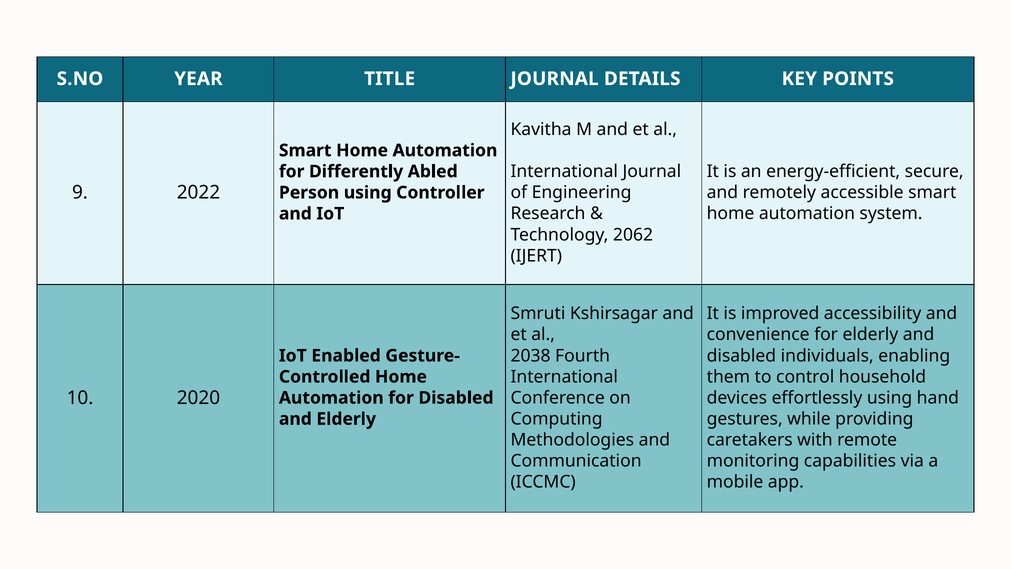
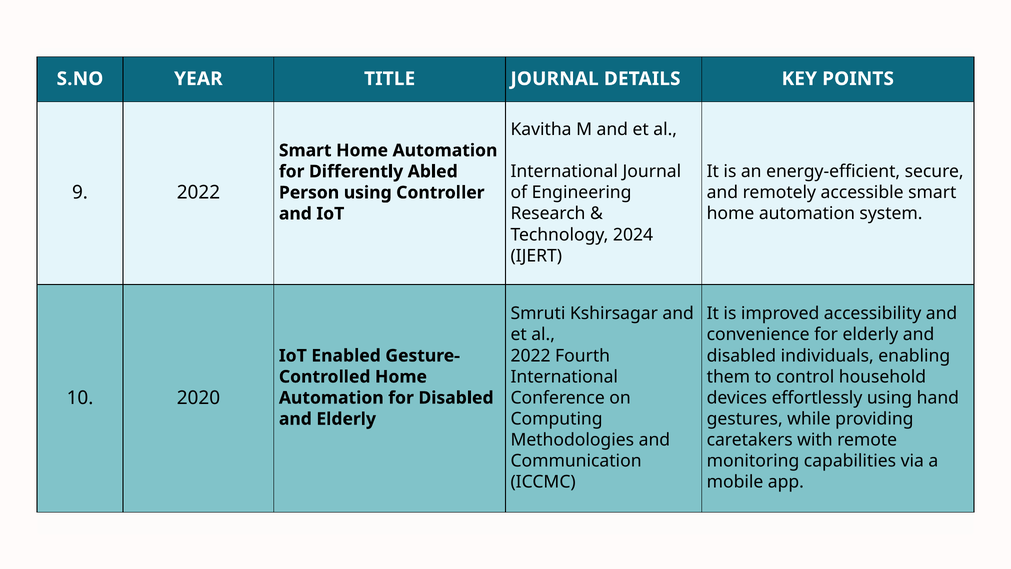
2062: 2062 -> 2024
2038 at (531, 356): 2038 -> 2022
